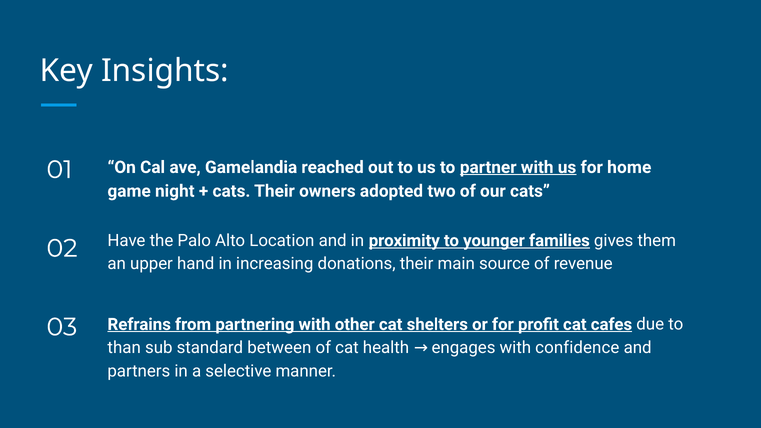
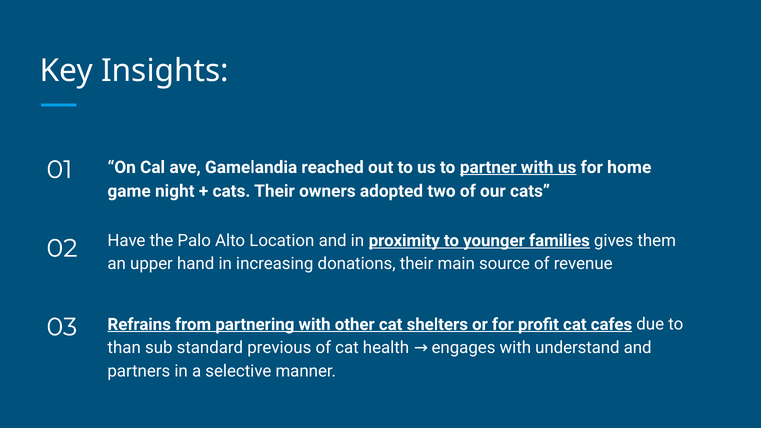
between: between -> previous
confidence: confidence -> understand
